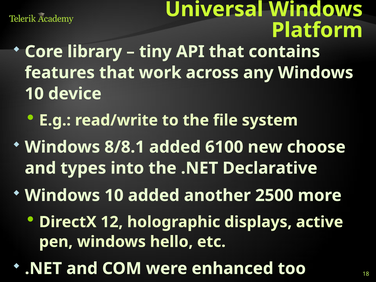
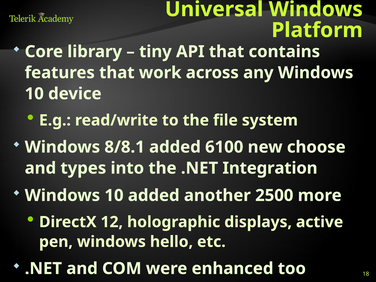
Declarative: Declarative -> Integration
